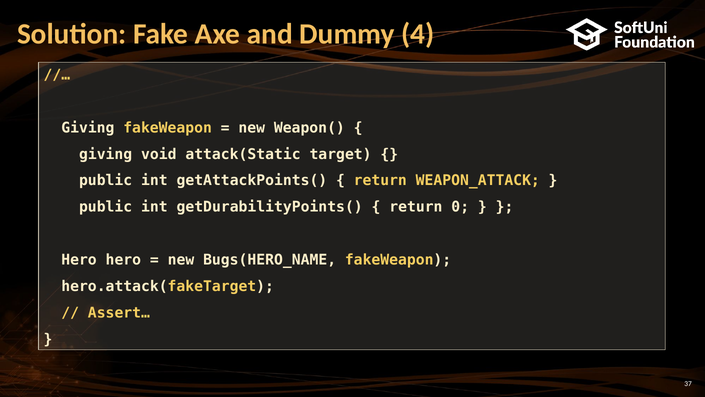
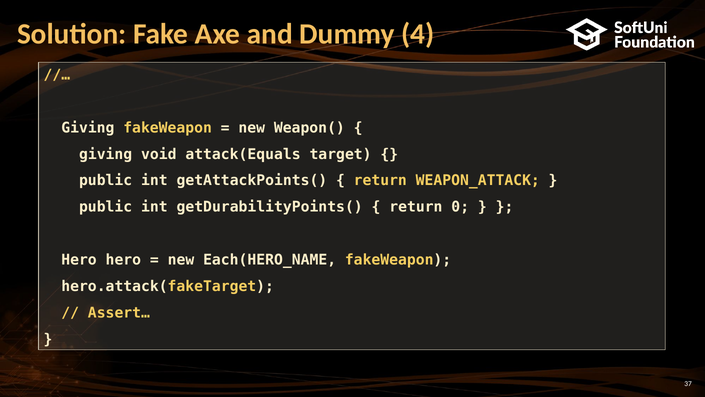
attack(Static: attack(Static -> attack(Equals
Bugs(HERO_NAME: Bugs(HERO_NAME -> Each(HERO_NAME
